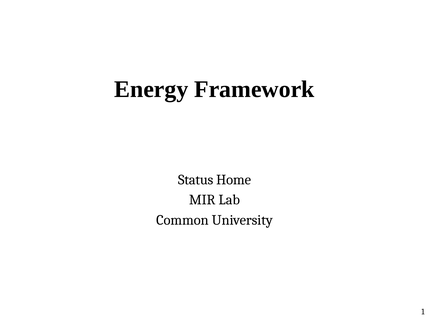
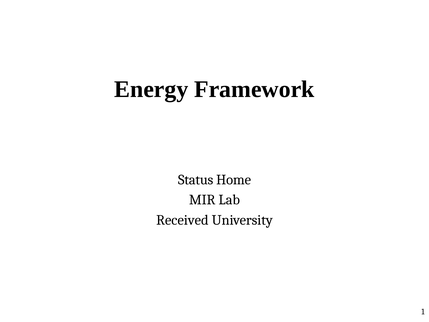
Common: Common -> Received
